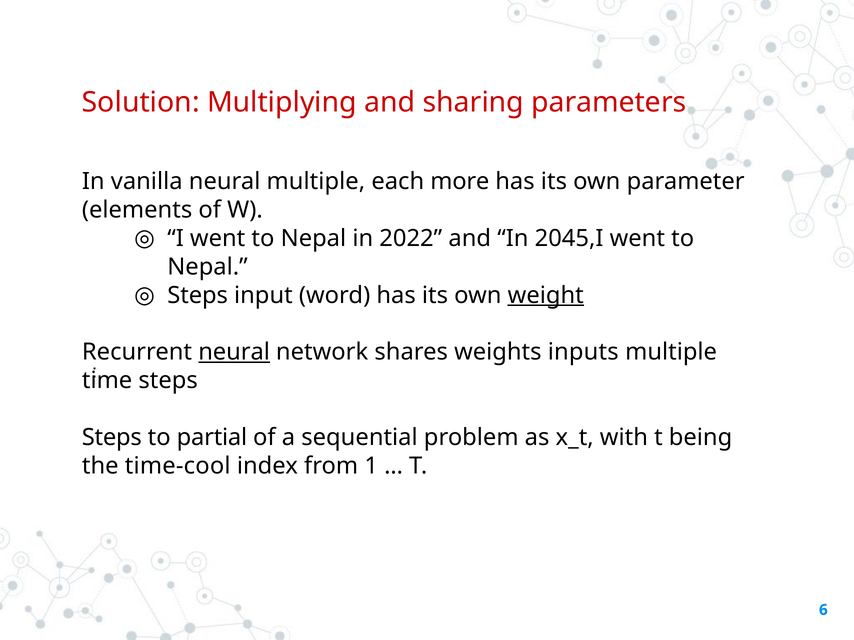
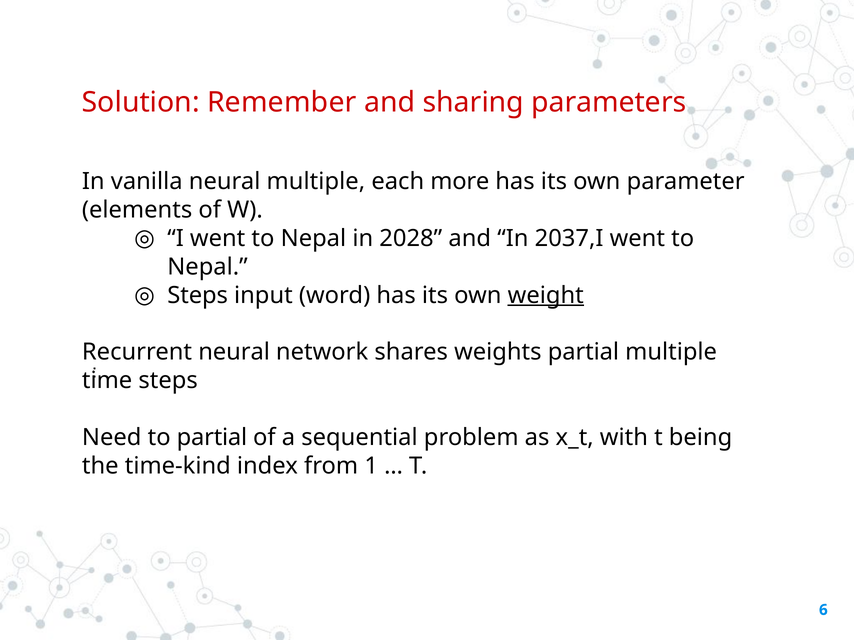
Multiplying: Multiplying -> Remember
2022: 2022 -> 2028
2045,I: 2045,I -> 2037,I
neural at (234, 352) underline: present -> none
weights inputs: inputs -> partial
Steps at (112, 438): Steps -> Need
time-cool: time-cool -> time-kind
